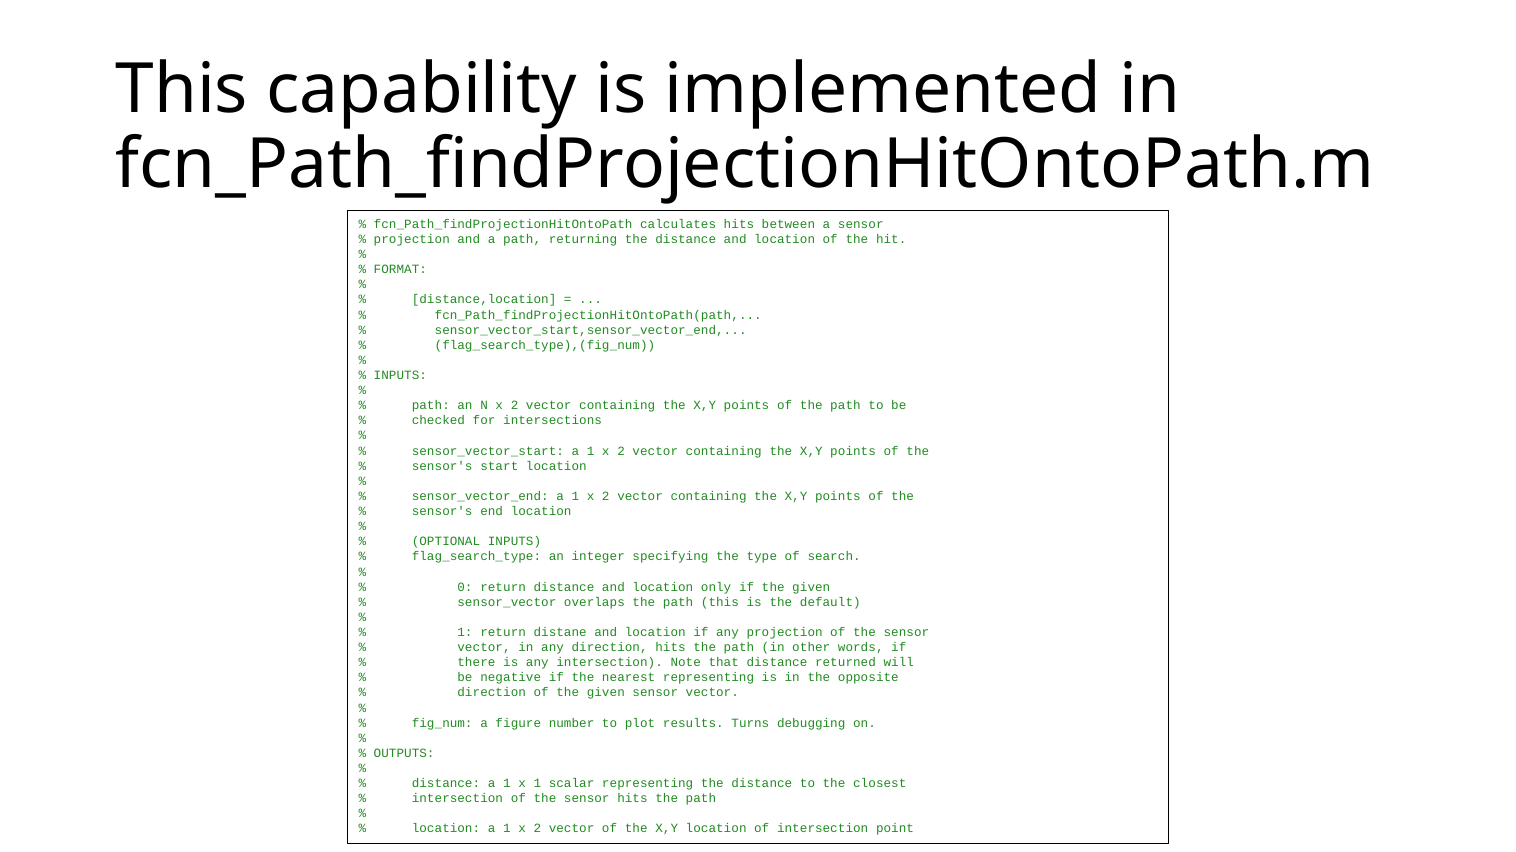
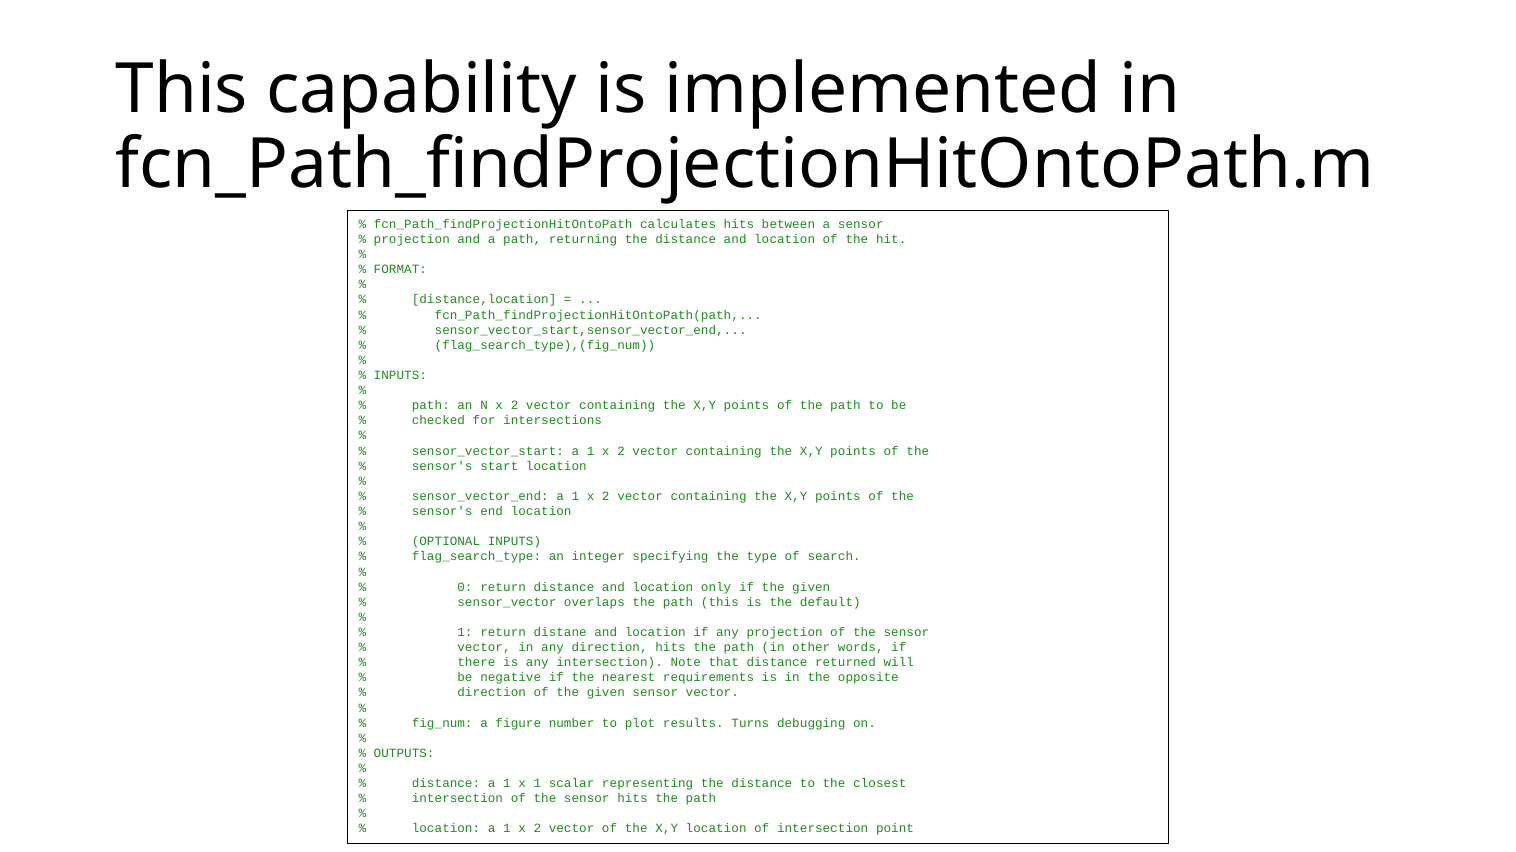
nearest representing: representing -> requirements
